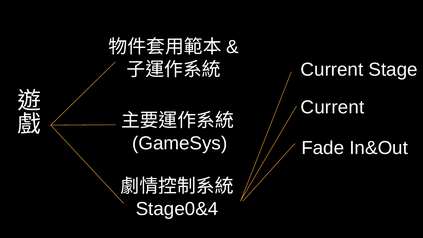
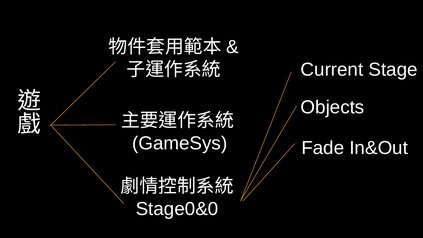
Current at (332, 107): Current -> Objects
Stage0&4: Stage0&4 -> Stage0&0
